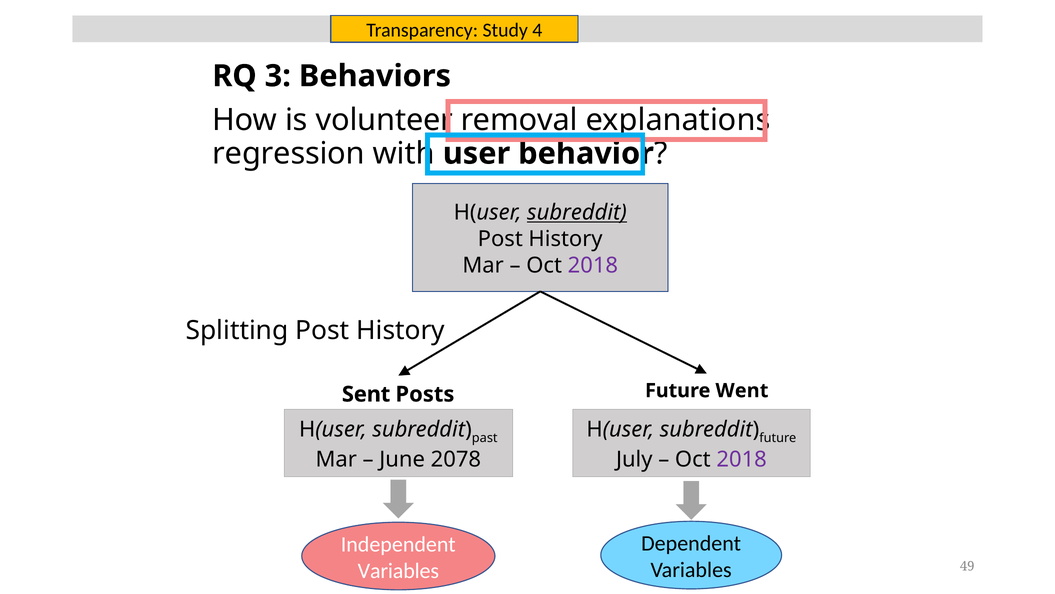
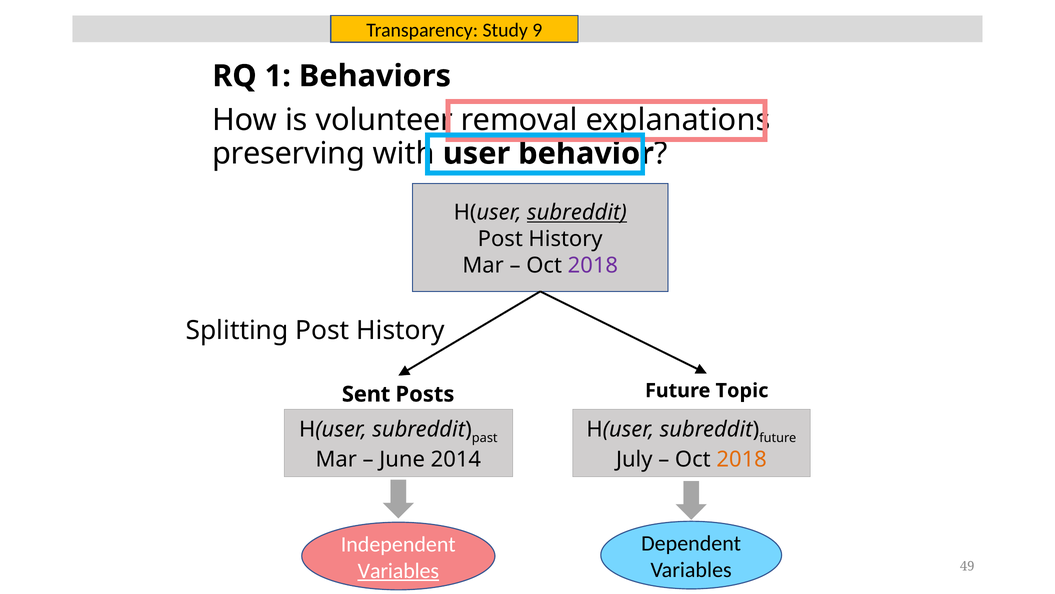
4: 4 -> 9
3: 3 -> 1
regression: regression -> preserving
Went: Went -> Topic
2078: 2078 -> 2014
2018 at (742, 459) colour: purple -> orange
Variables at (398, 570) underline: none -> present
